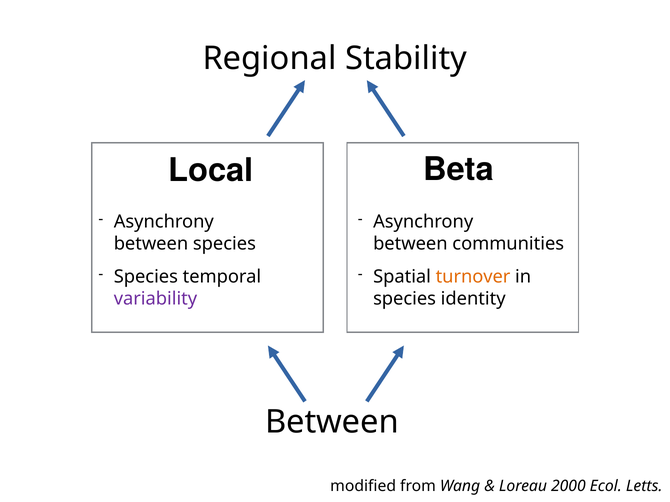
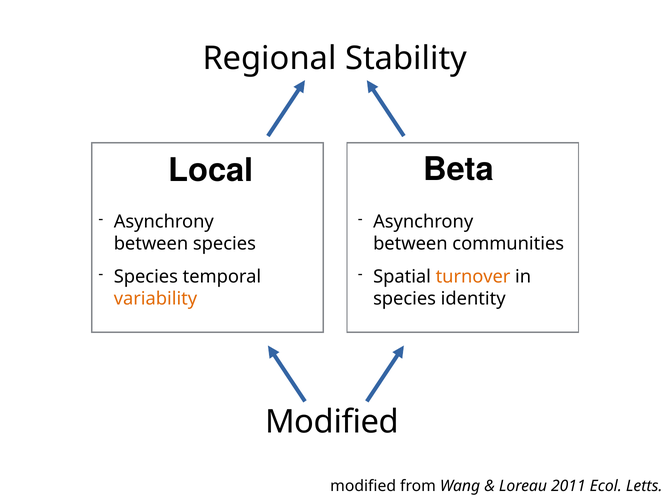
variability colour: purple -> orange
Between at (332, 422): Between -> Modified
2000: 2000 -> 2011
